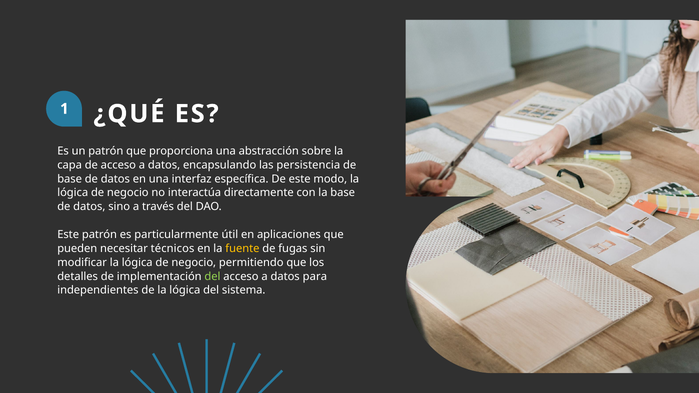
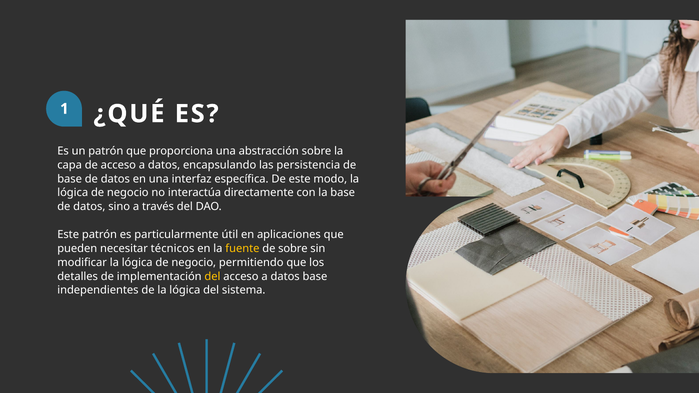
de fugas: fugas -> sobre
del at (212, 276) colour: light green -> yellow
datos para: para -> base
